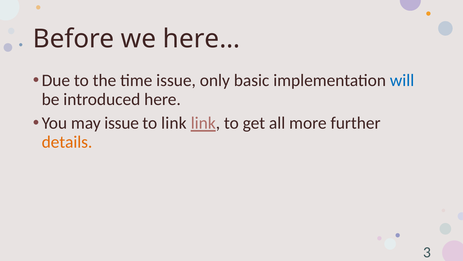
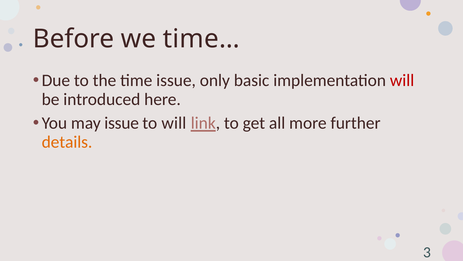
here…: here… -> time…
will at (402, 80) colour: blue -> red
to link: link -> will
